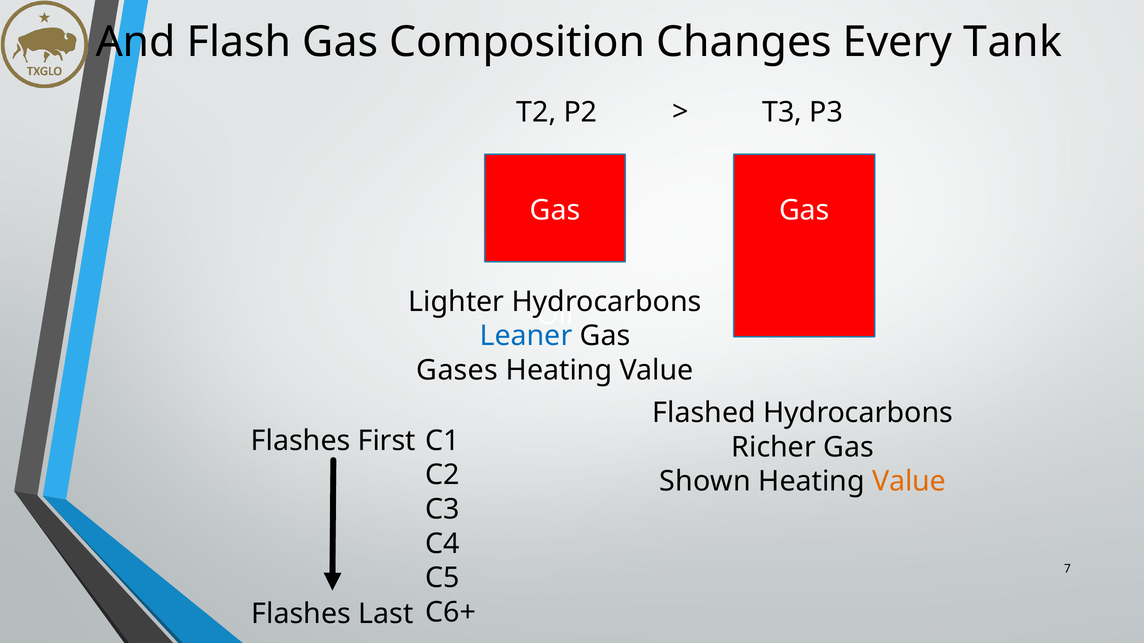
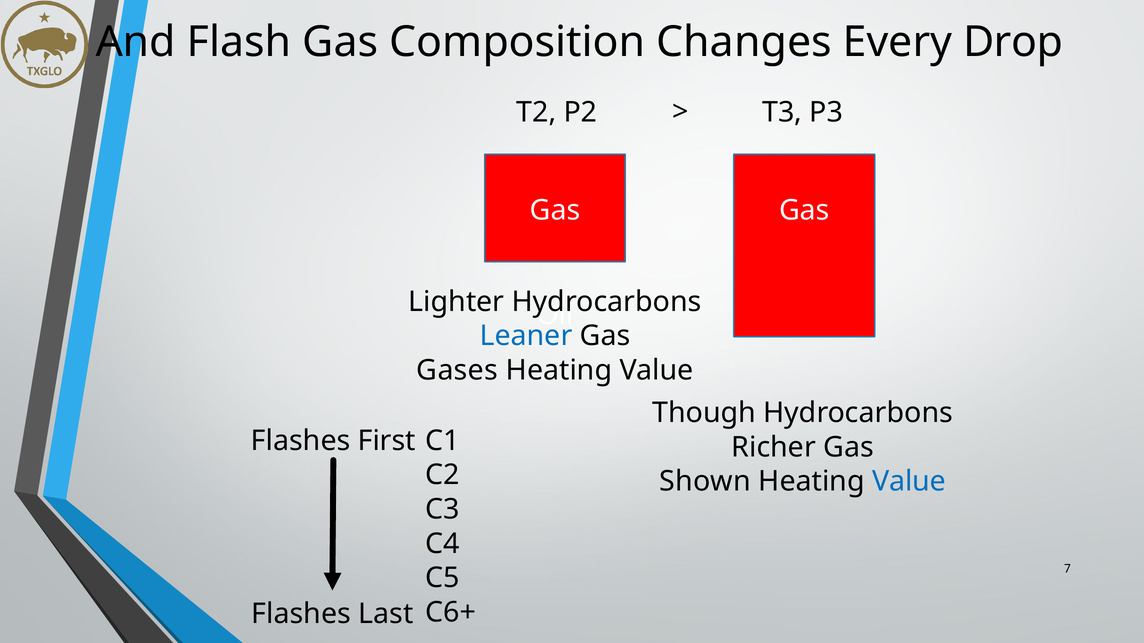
Tank: Tank -> Drop
Flashed: Flashed -> Though
Value at (909, 482) colour: orange -> blue
